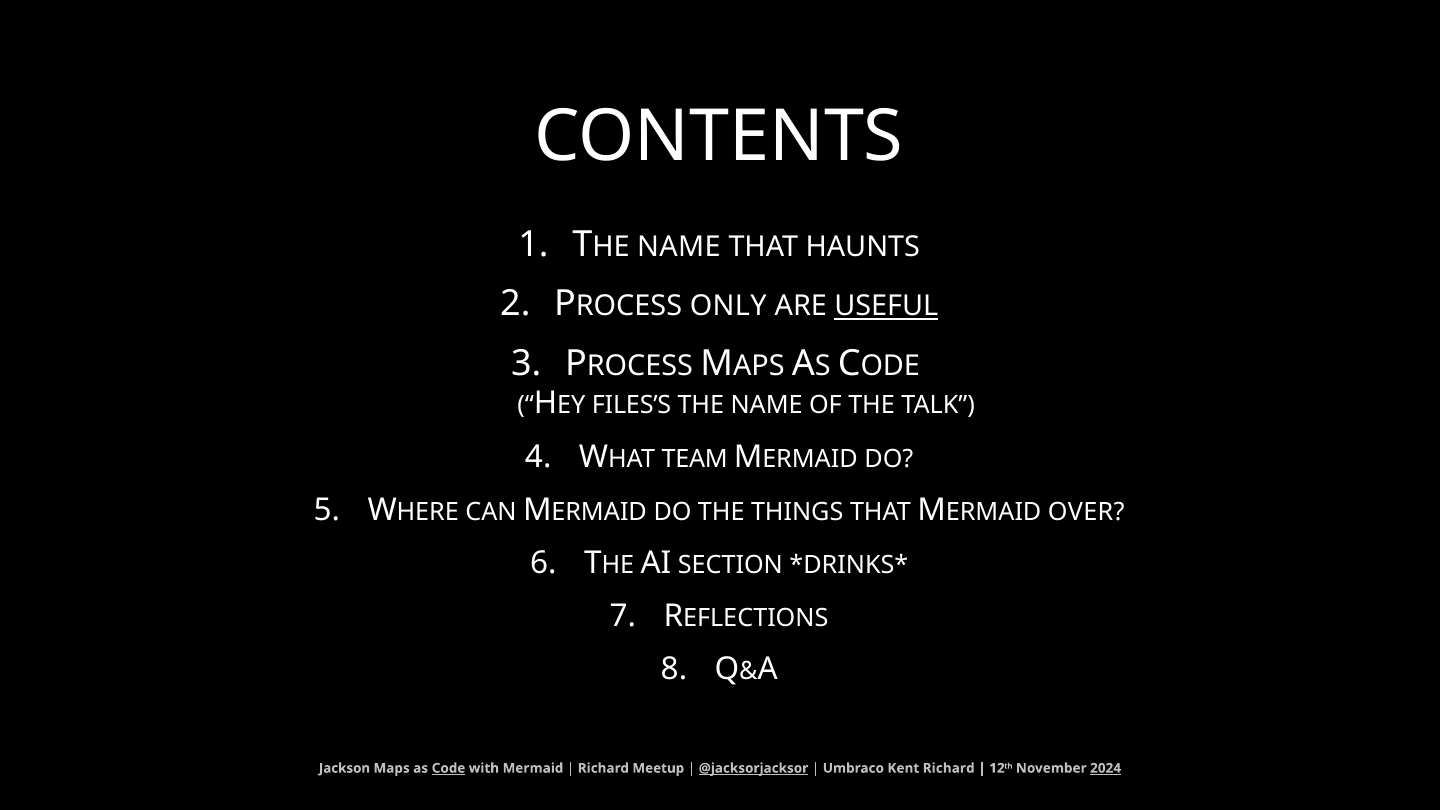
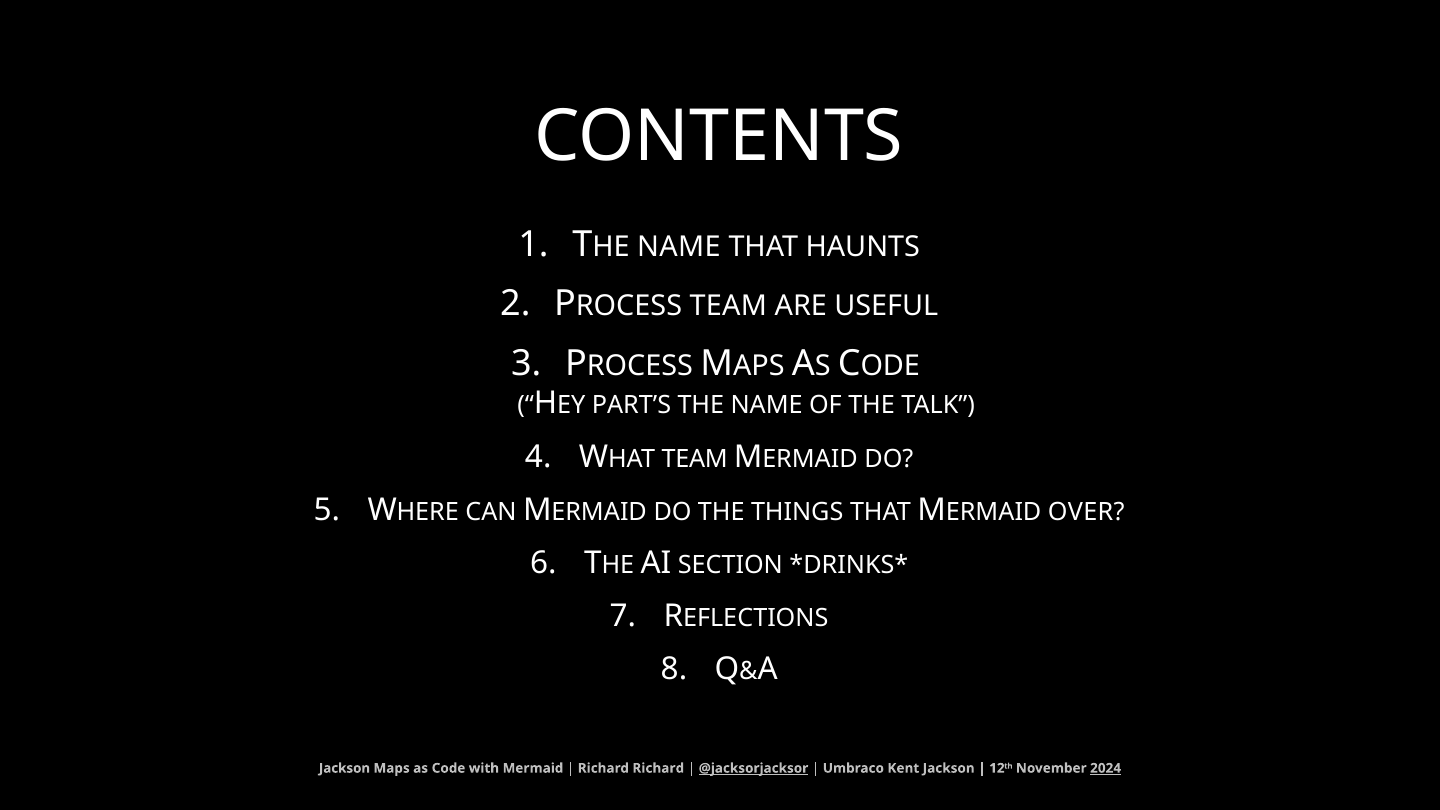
ONLY at (728, 306): ONLY -> TEAM
USEFUL underline: present -> none
FILES’S: FILES’S -> PART’S
Code underline: present -> none
Richard Meetup: Meetup -> Richard
Kent Richard: Richard -> Jackson
